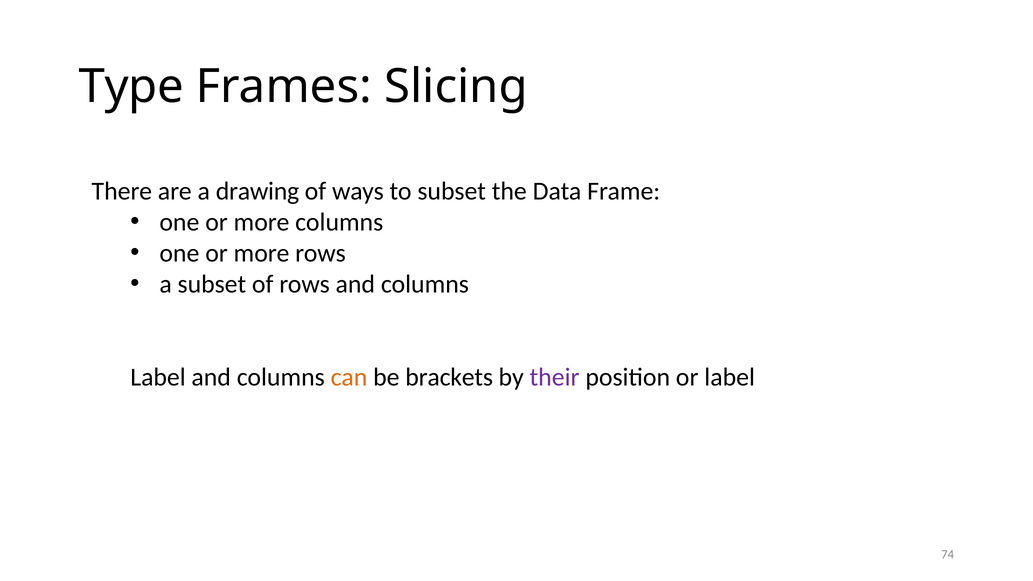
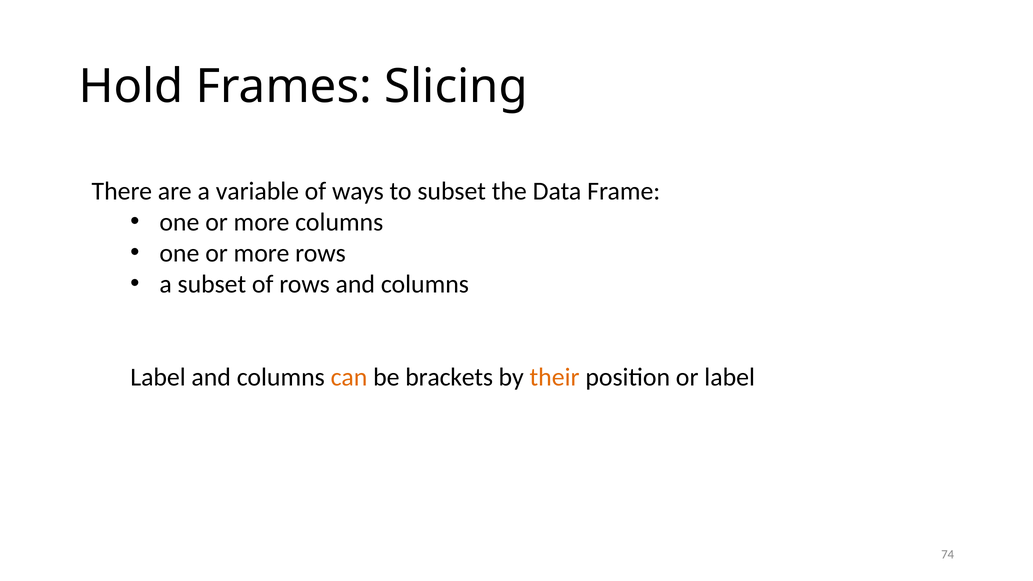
Type: Type -> Hold
drawing: drawing -> variable
their colour: purple -> orange
